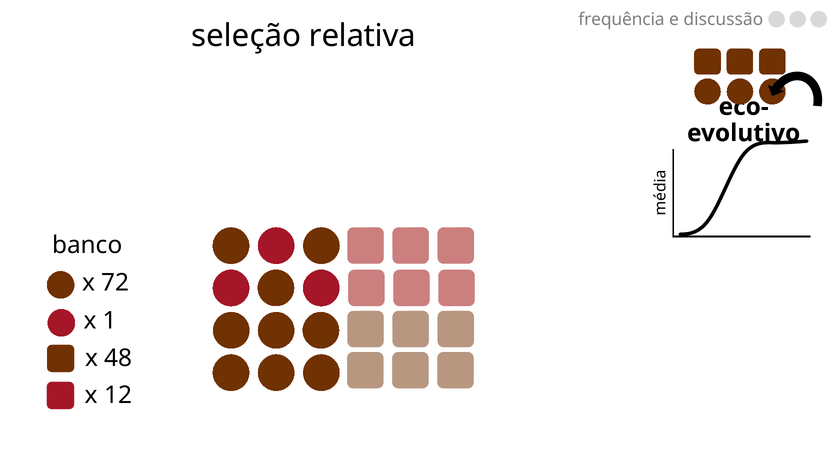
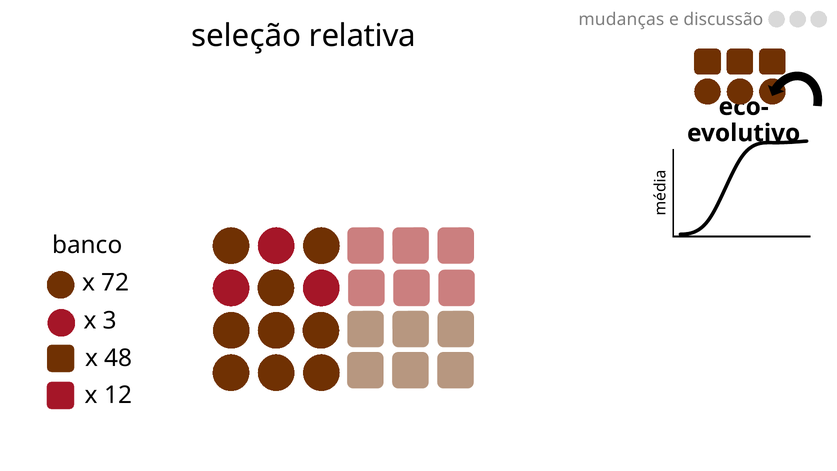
frequência: frequência -> mudanças
1: 1 -> 3
